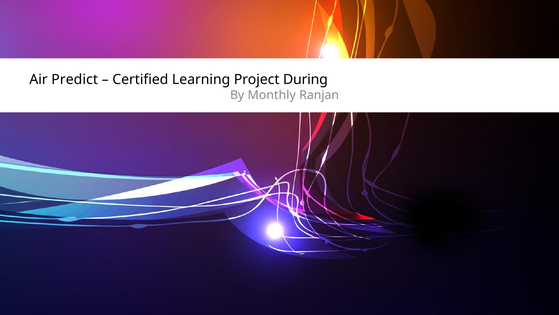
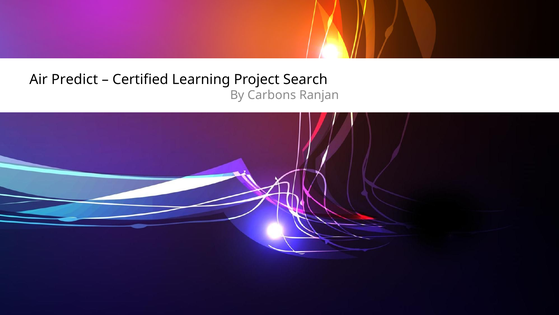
During: During -> Search
Monthly: Monthly -> Carbons
